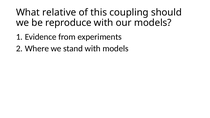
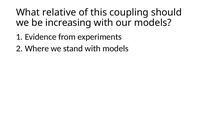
reproduce: reproduce -> increasing
